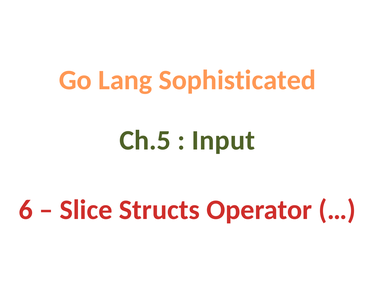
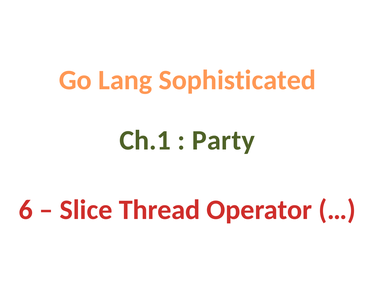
Ch.5: Ch.5 -> Ch.1
Input: Input -> Party
Structs: Structs -> Thread
